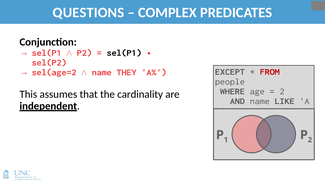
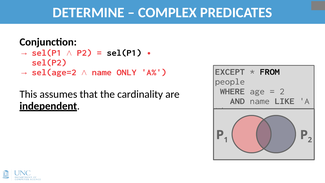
QUESTIONS: QUESTIONS -> DETERMINE
THEY: THEY -> ONLY
FROM colour: red -> black
